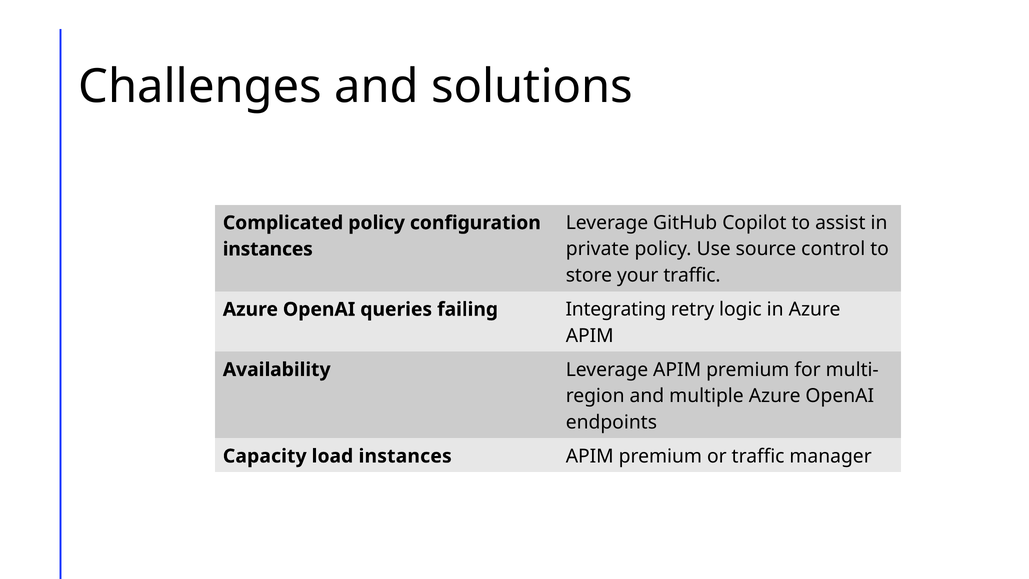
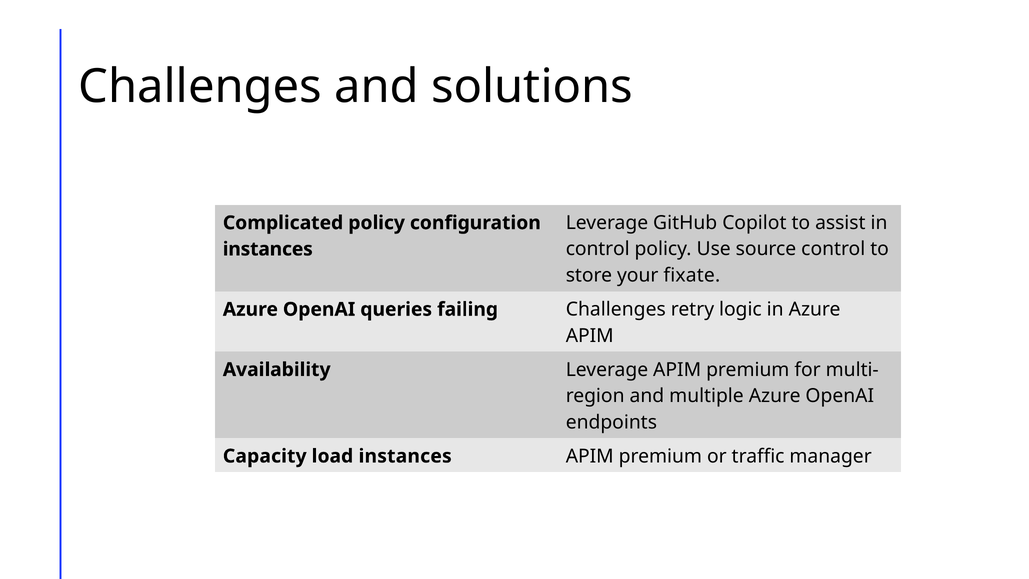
private at (598, 249): private -> control
your traffic: traffic -> fixate
failing Integrating: Integrating -> Challenges
